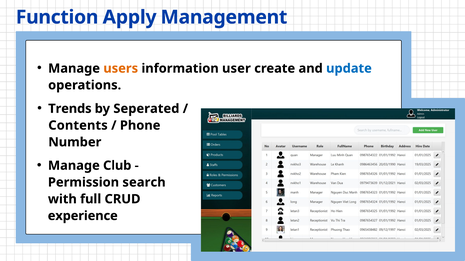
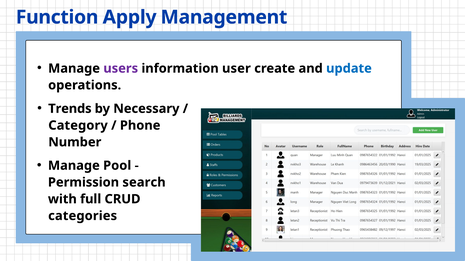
users colour: orange -> purple
Seperated: Seperated -> Necessary
Contents: Contents -> Category
Club: Club -> Pool
experience: experience -> categories
